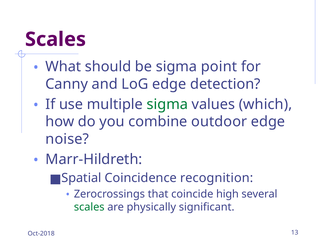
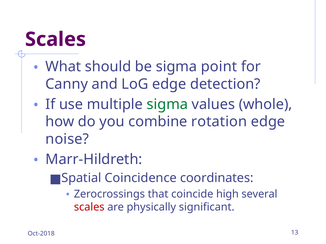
which: which -> whole
outdoor: outdoor -> rotation
recognition: recognition -> coordinates
scales at (89, 208) colour: green -> red
